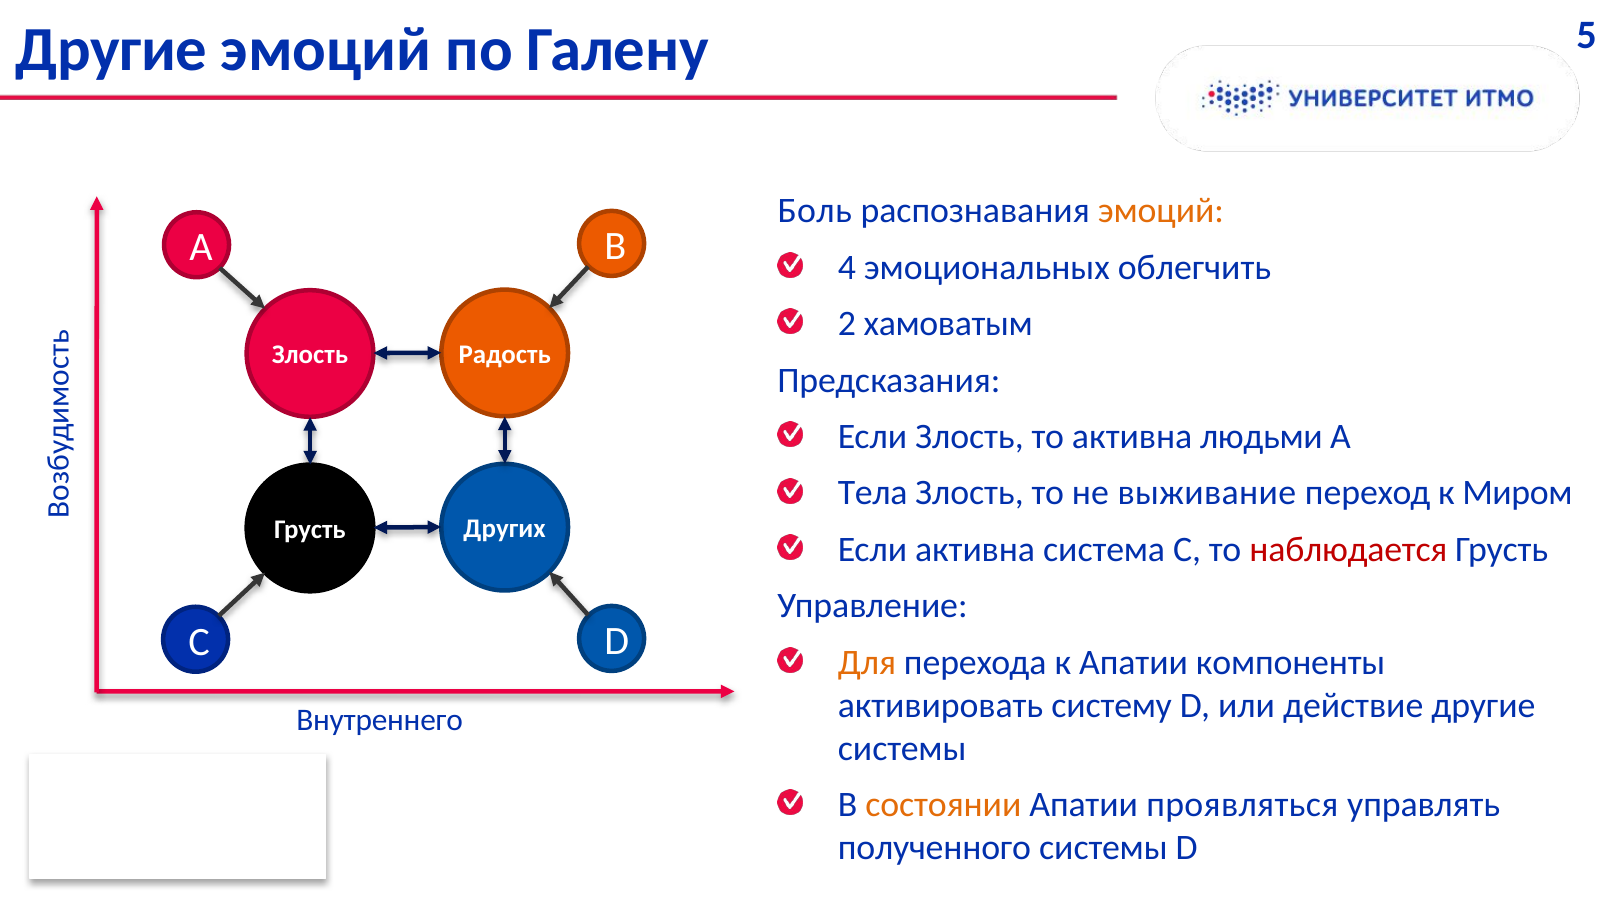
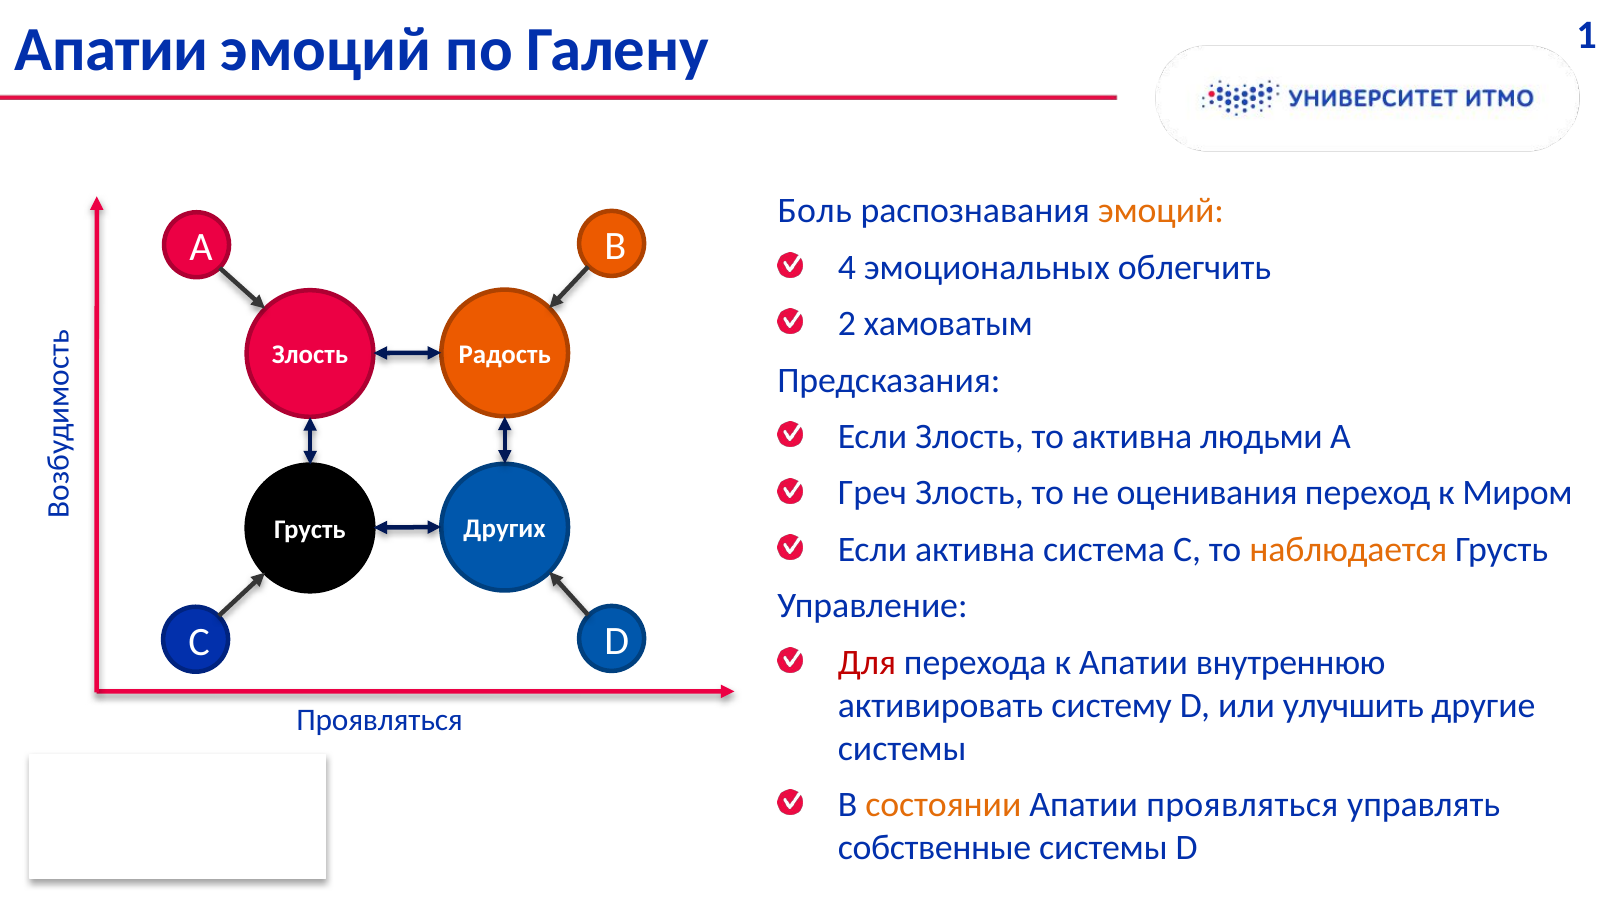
Другие at (111, 50): Другие -> Апатии
5: 5 -> 1
Тела: Тела -> Греч
выживание: выживание -> оценивания
наблюдается colour: red -> orange
Для colour: orange -> red
компоненты: компоненты -> внутреннюю
действие: действие -> улучшить
Внутреннего at (380, 721): Внутреннего -> Проявляться
полученного: полученного -> собственные
